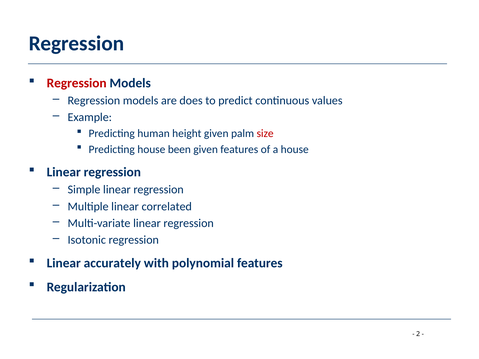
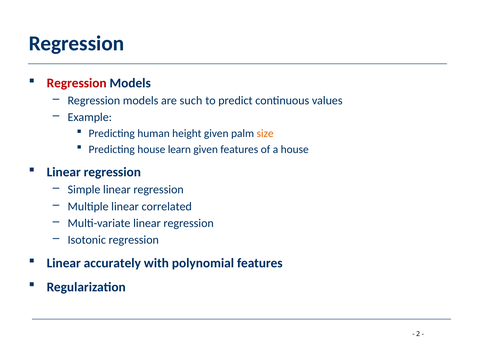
does: does -> such
size colour: red -> orange
been: been -> learn
